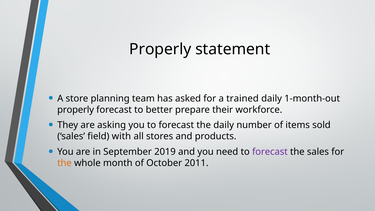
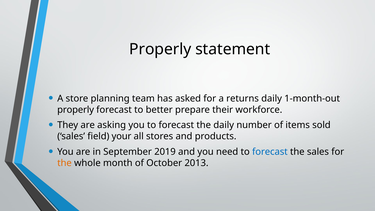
trained: trained -> returns
with: with -> your
forecast at (270, 152) colour: purple -> blue
2011: 2011 -> 2013
